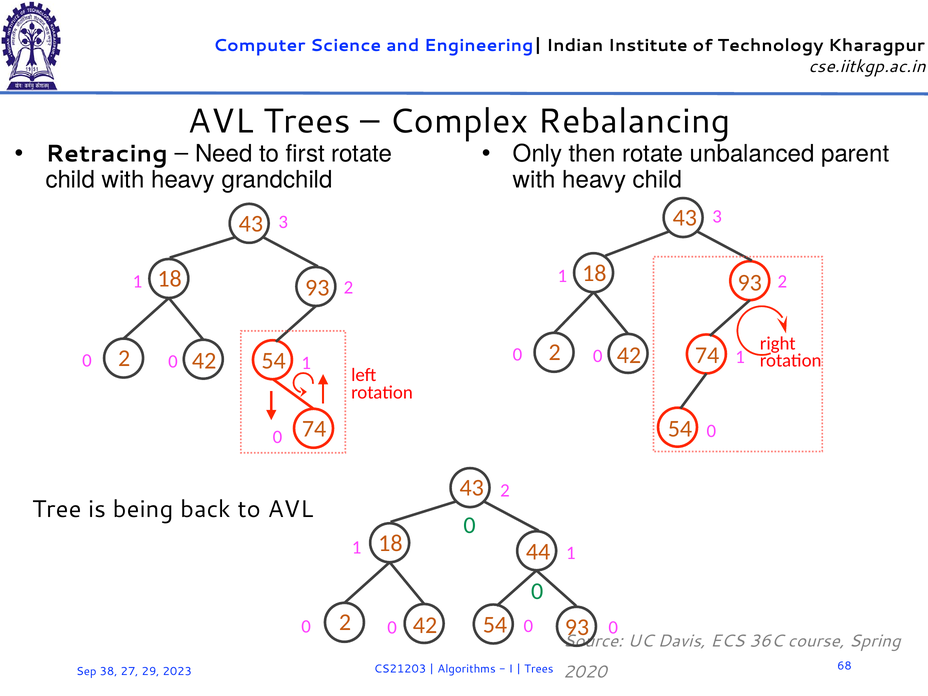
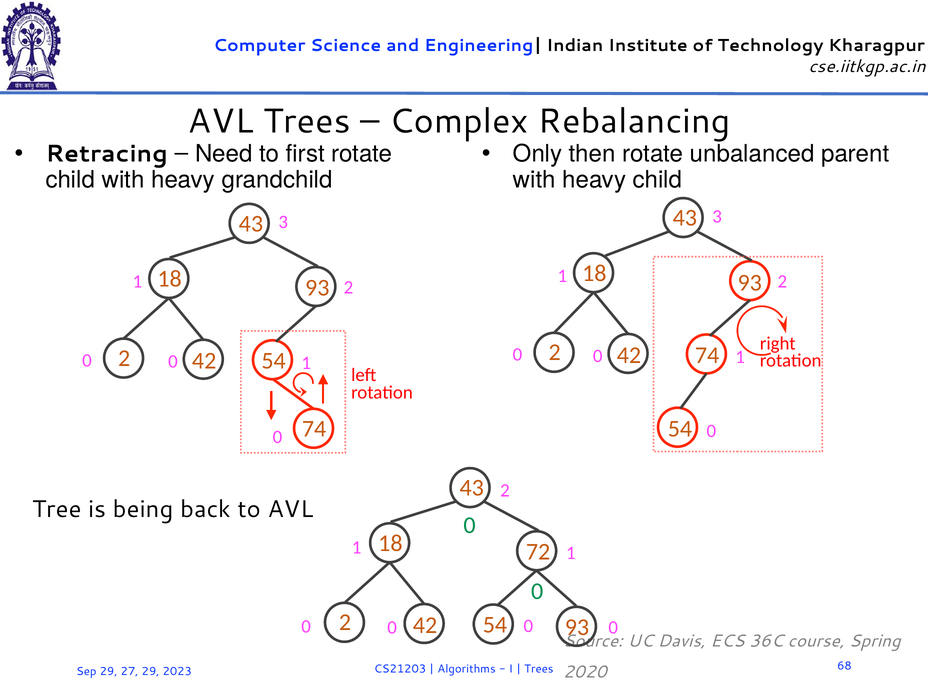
44: 44 -> 72
Sep 38: 38 -> 29
